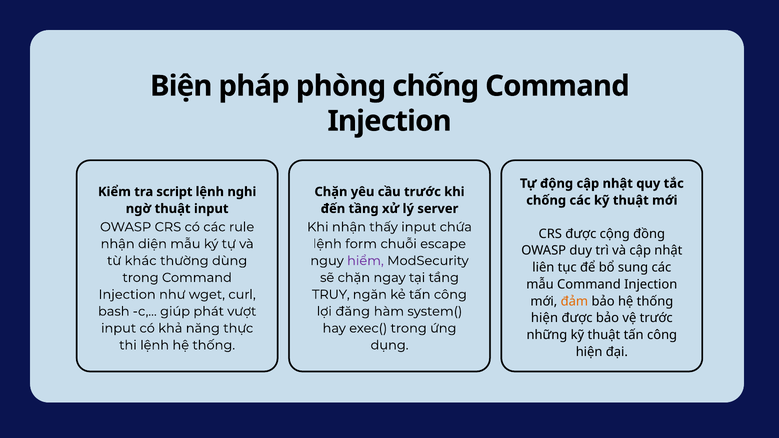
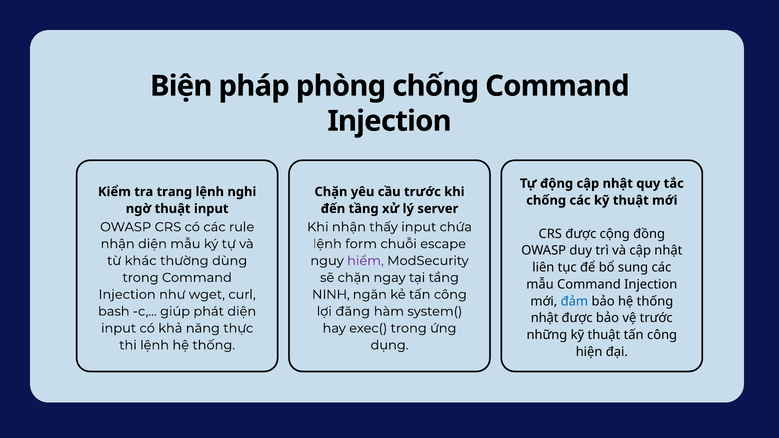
script: script -> trang
TRUY: TRUY -> NINH
đảm colour: orange -> blue
phát vượt: vượt -> diện
hiện at (545, 318): hiện -> nhật
